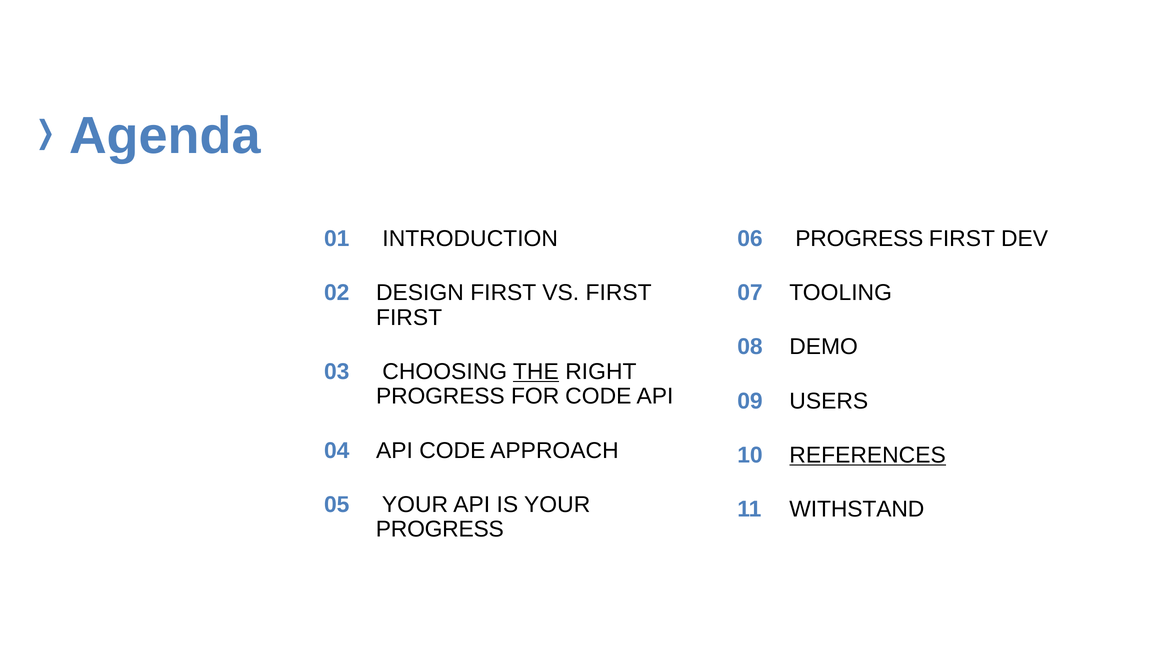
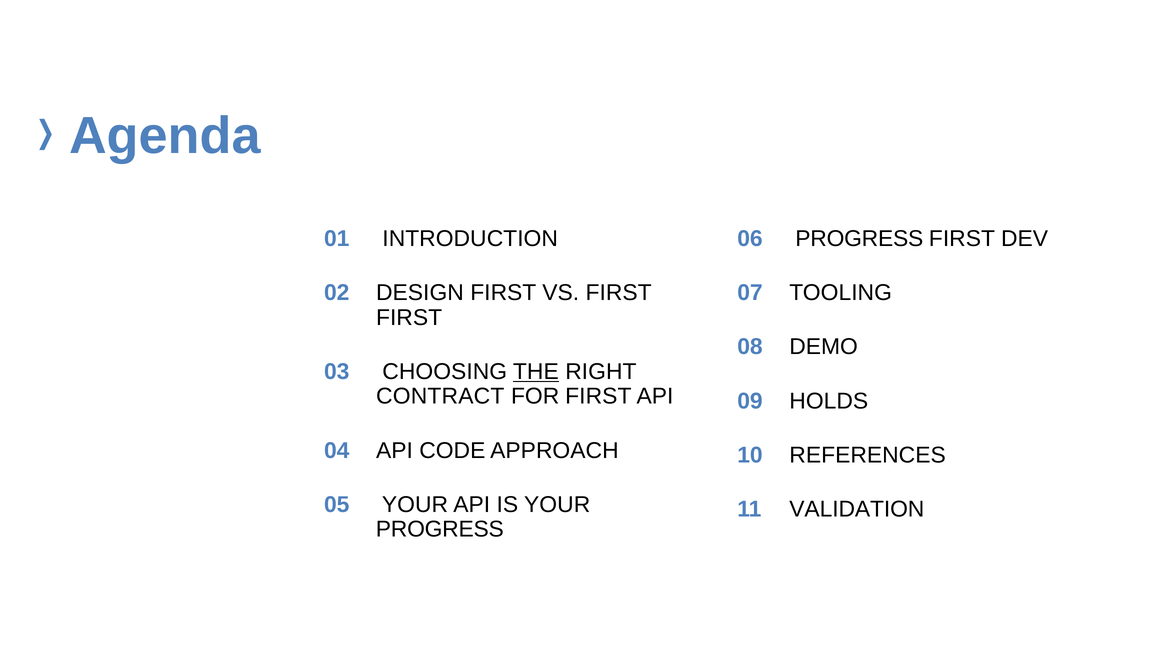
PROGRESS at (440, 397): PROGRESS -> CONTRACT
FOR CODE: CODE -> FIRST
USERS: USERS -> HOLDS
REFERENCES underline: present -> none
WITHSTAND: WITHSTAND -> VALIDATION
